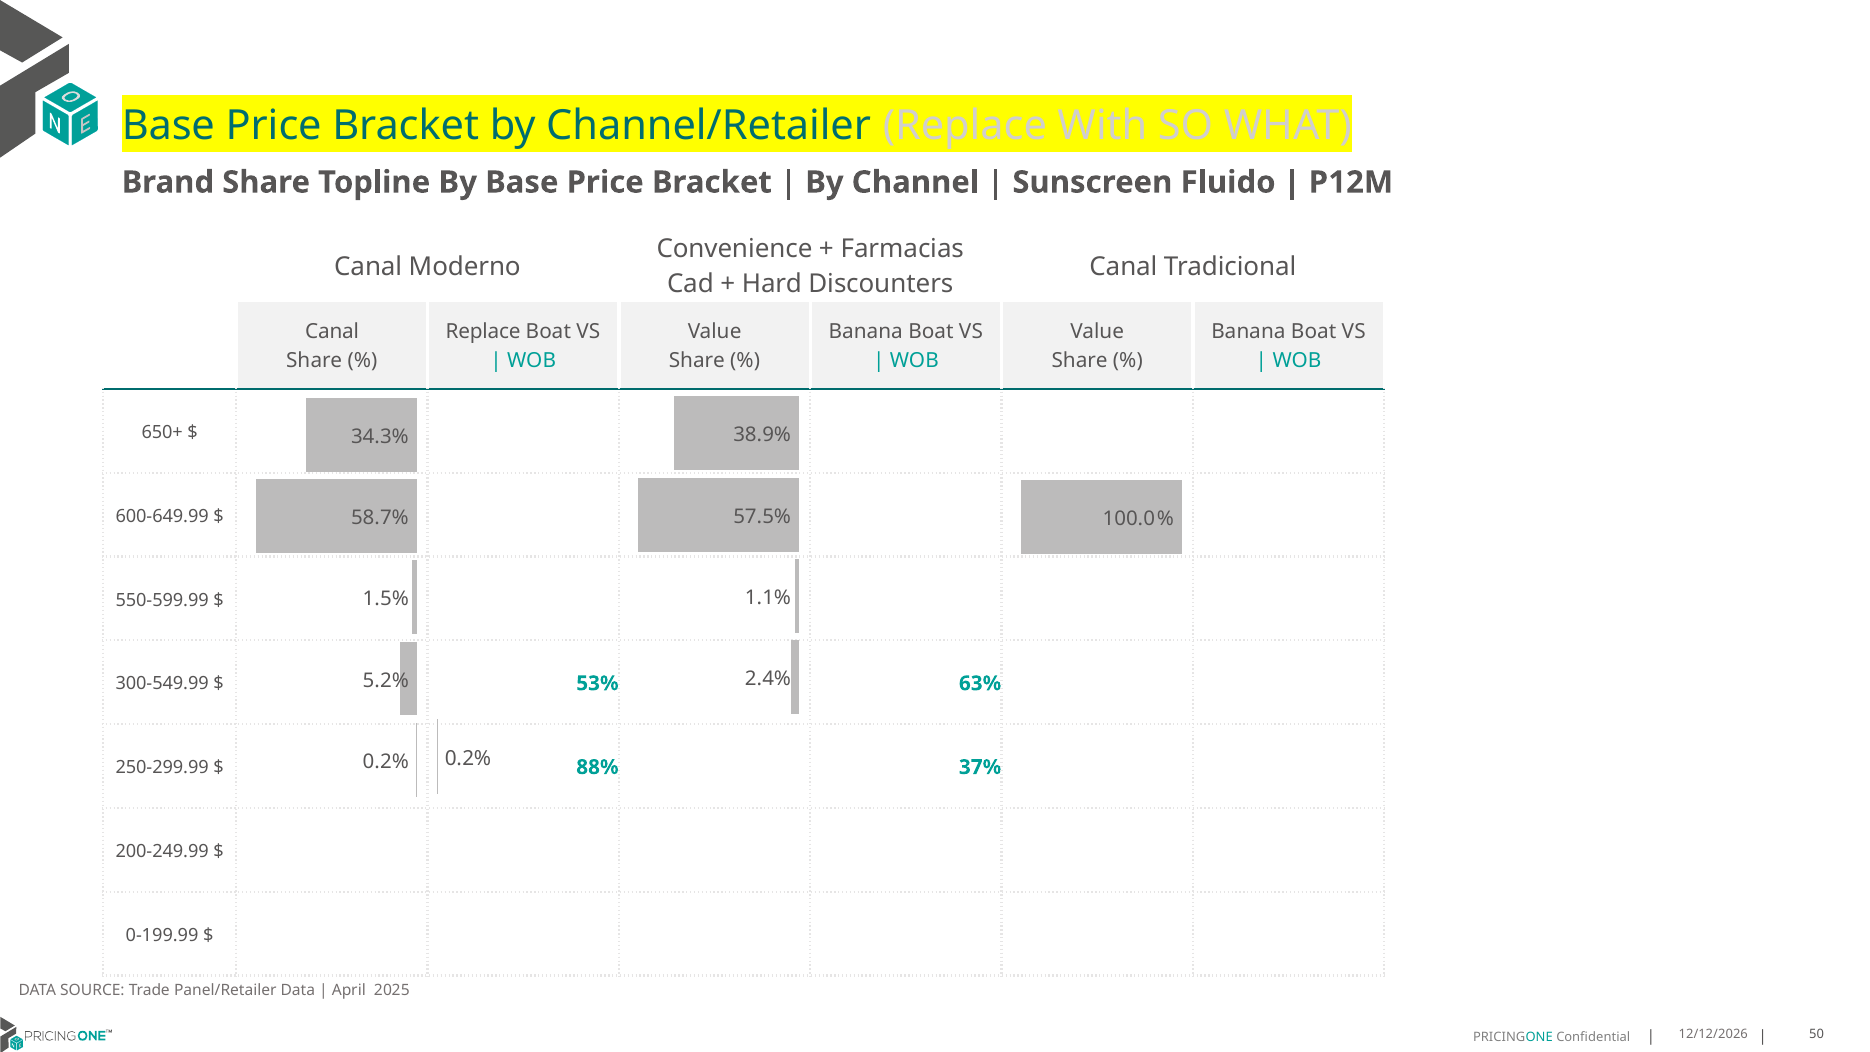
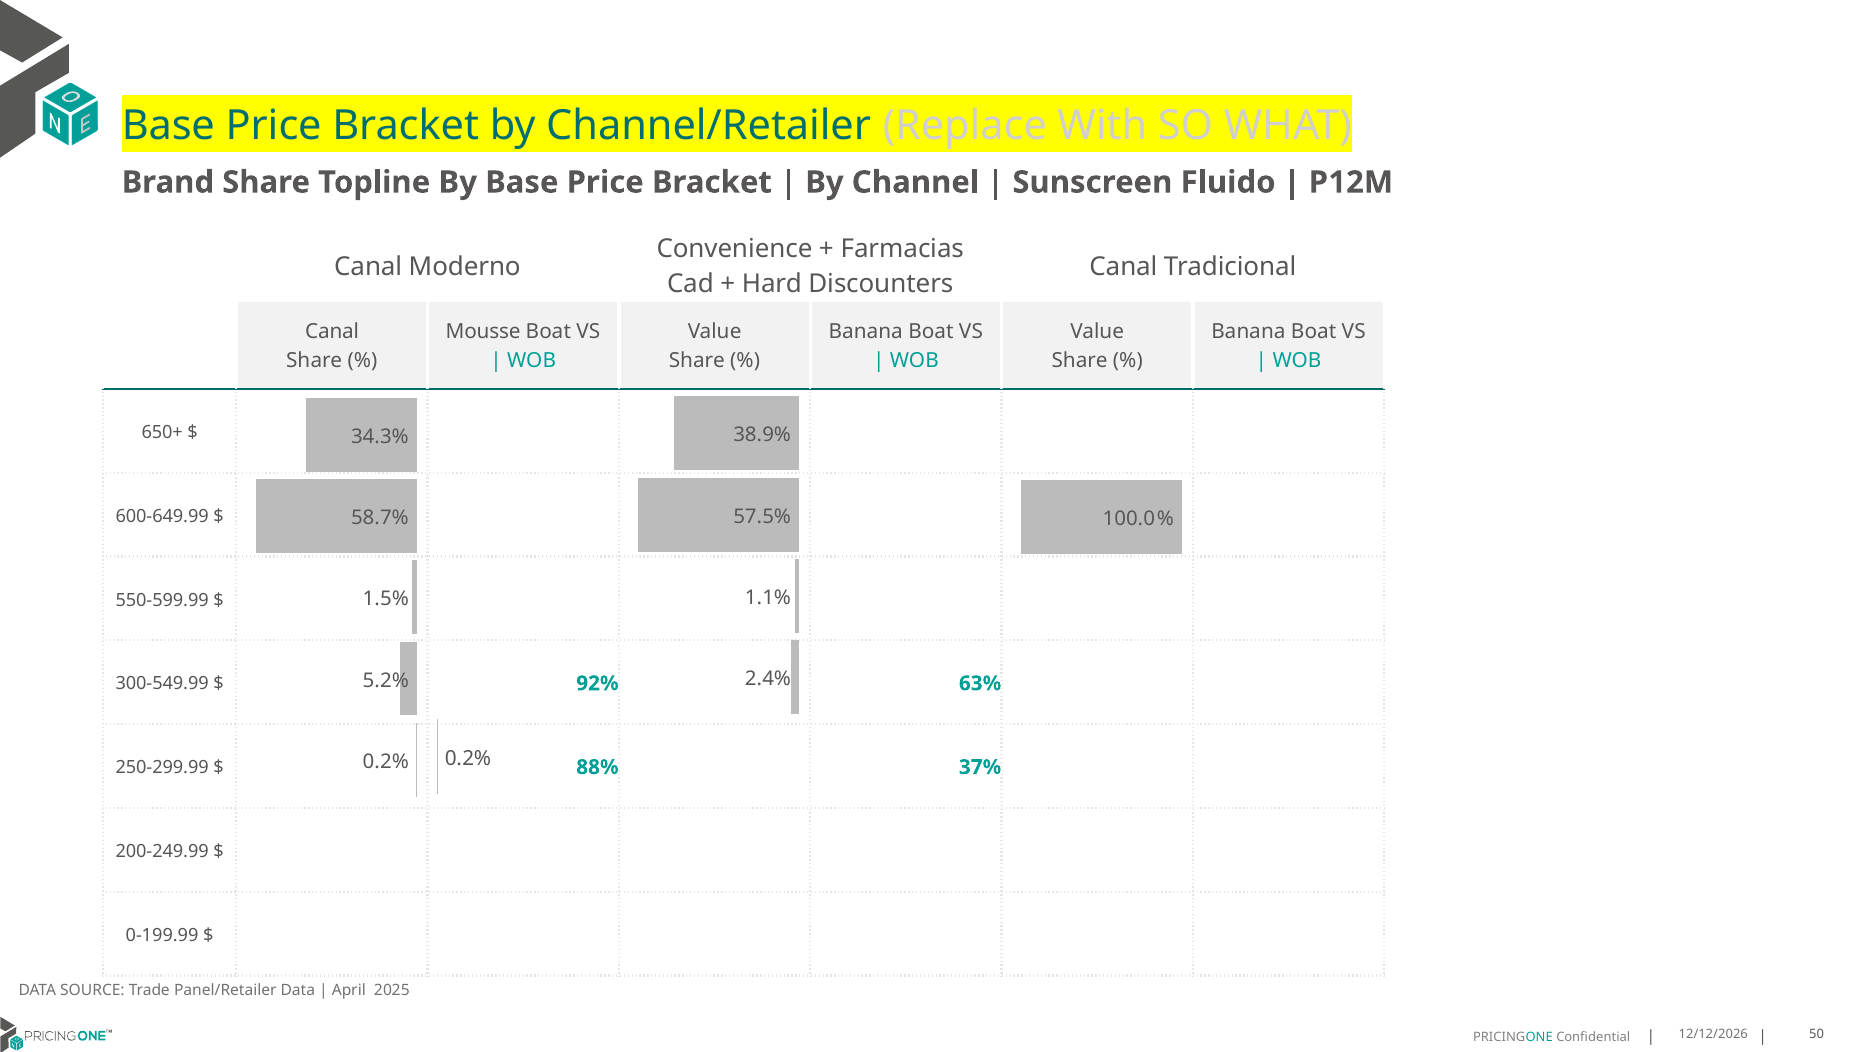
Replace at (483, 332): Replace -> Mousse
53%: 53% -> 92%
